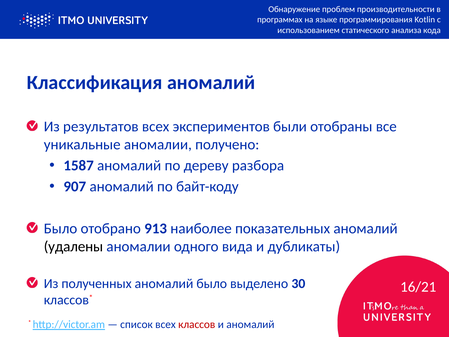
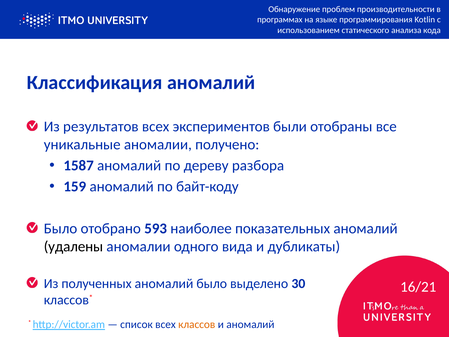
907: 907 -> 159
913: 913 -> 593
классов colour: red -> orange
